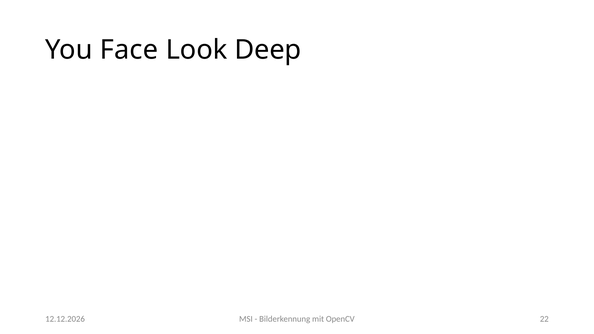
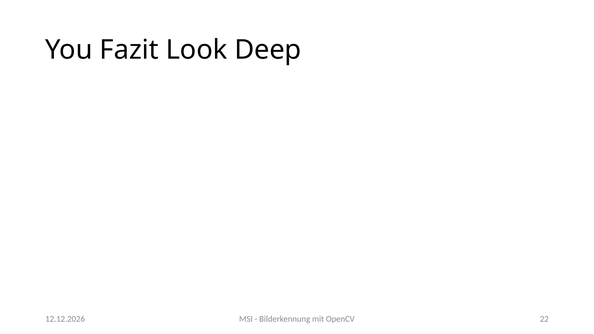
Face: Face -> Fazit
